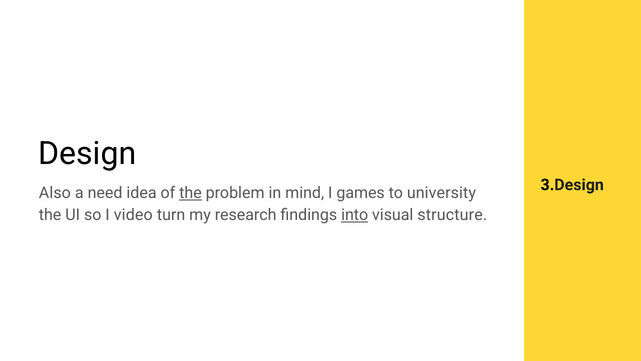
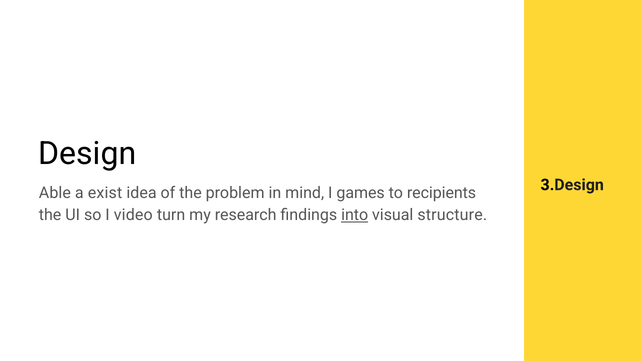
Also: Also -> Able
need: need -> exist
the at (190, 193) underline: present -> none
university: university -> recipients
